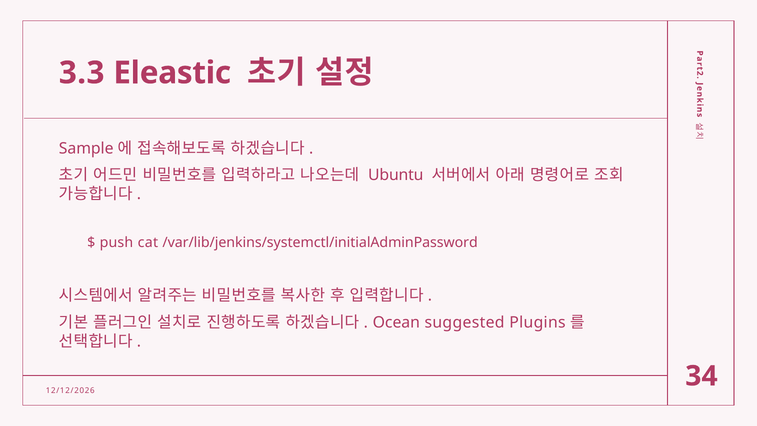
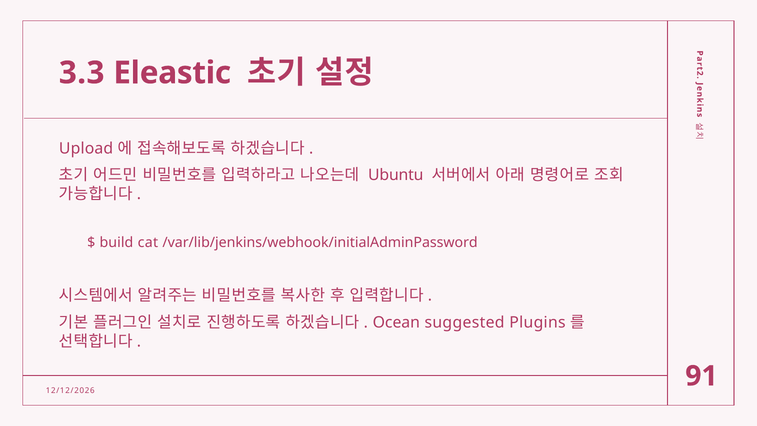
Sample: Sample -> Upload
push: push -> build
/var/lib/jenkins/systemctl/initialAdminPassword: /var/lib/jenkins/systemctl/initialAdminPassword -> /var/lib/jenkins/webhook/initialAdminPassword
34: 34 -> 91
